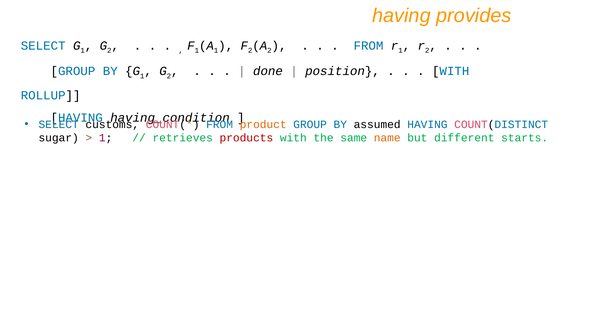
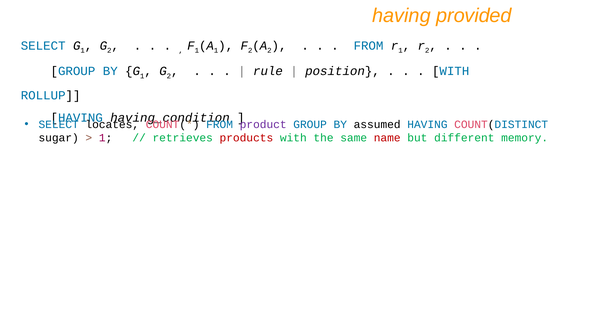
provides: provides -> provided
done: done -> rule
customs: customs -> locates
product colour: orange -> purple
name colour: orange -> red
starts: starts -> memory
